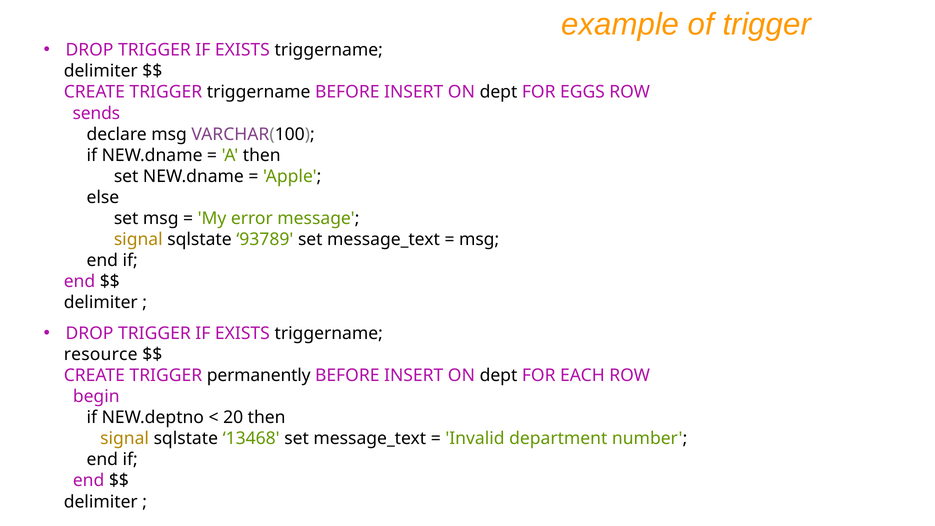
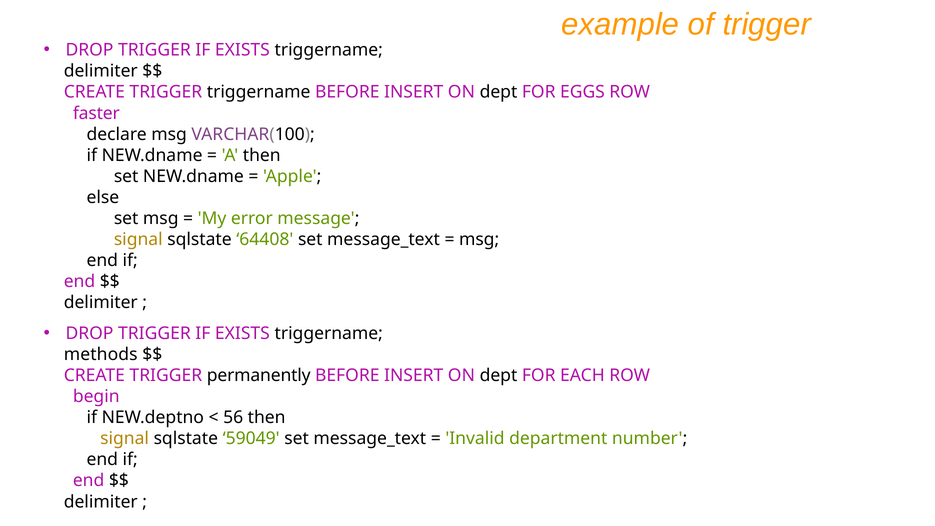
sends: sends -> faster
93789: 93789 -> 64408
resource: resource -> methods
20: 20 -> 56
13468: 13468 -> 59049
